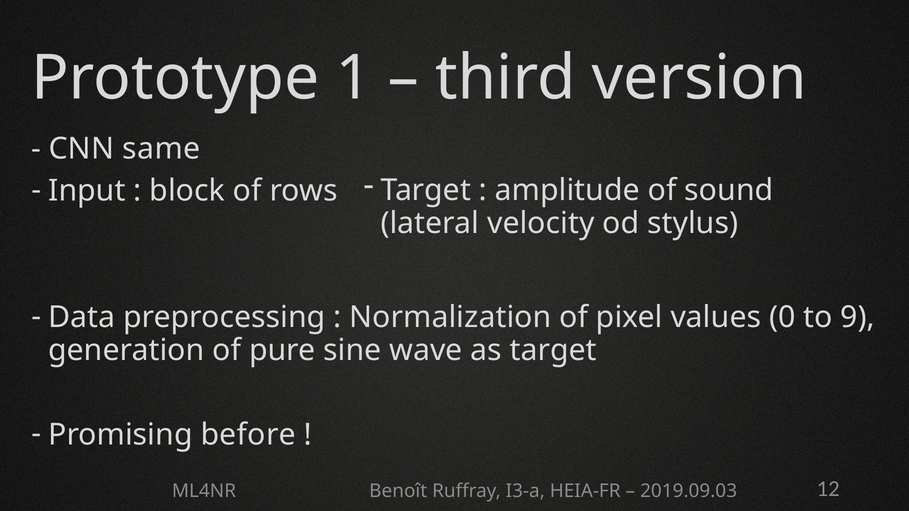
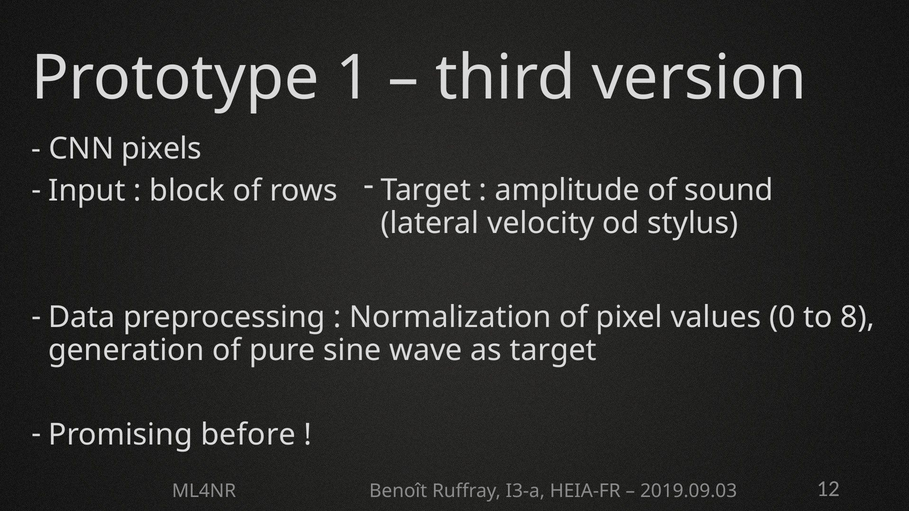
same: same -> pixels
9: 9 -> 8
